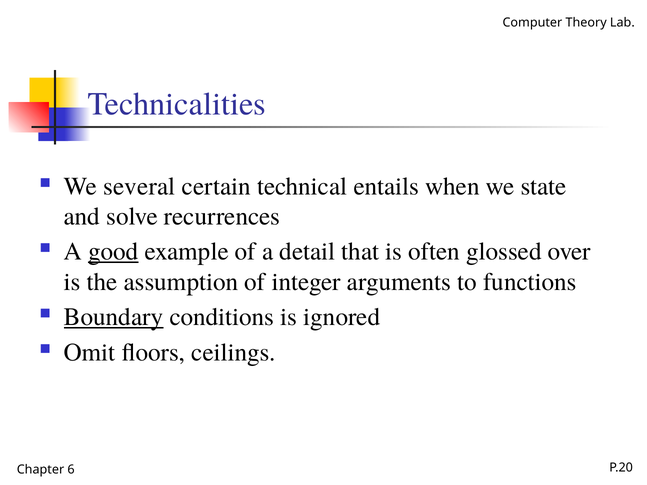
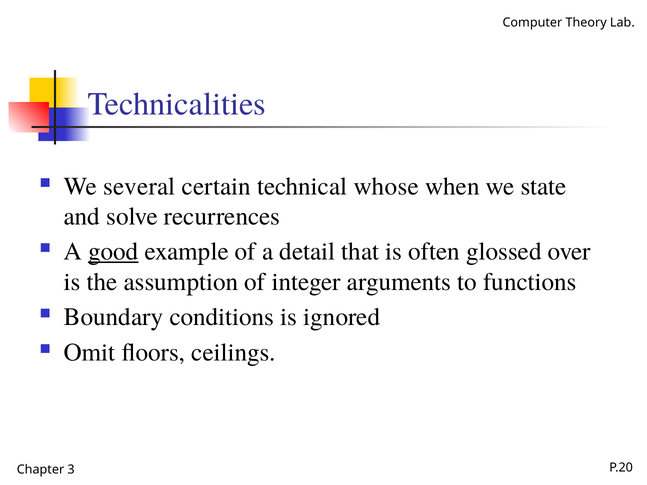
entails: entails -> whose
Boundary underline: present -> none
6: 6 -> 3
